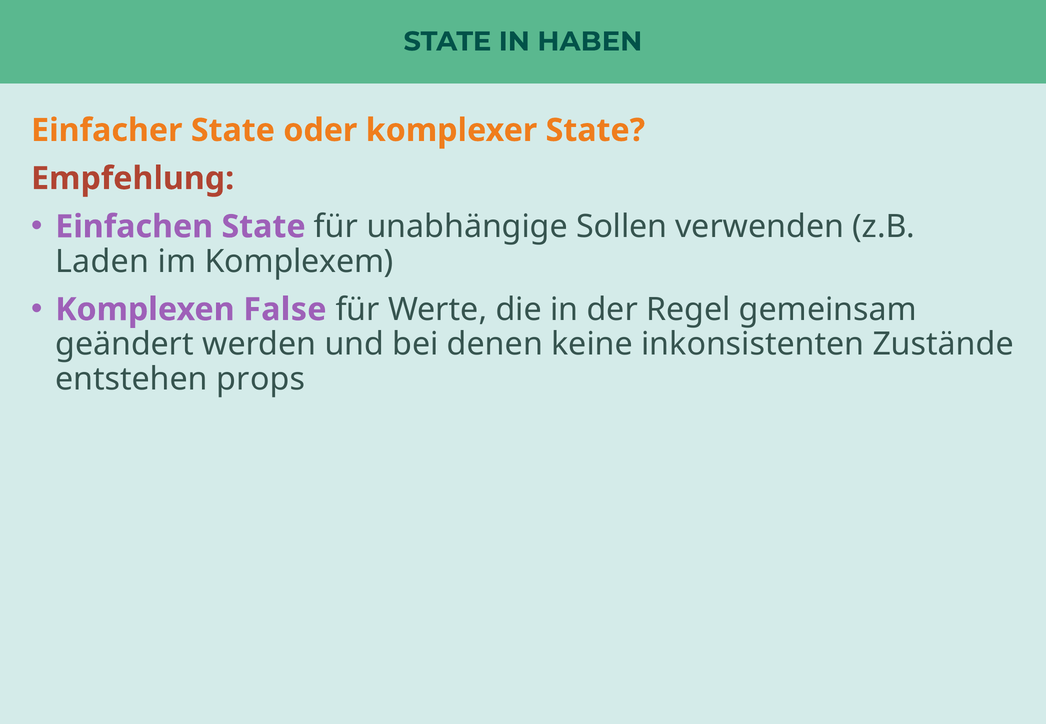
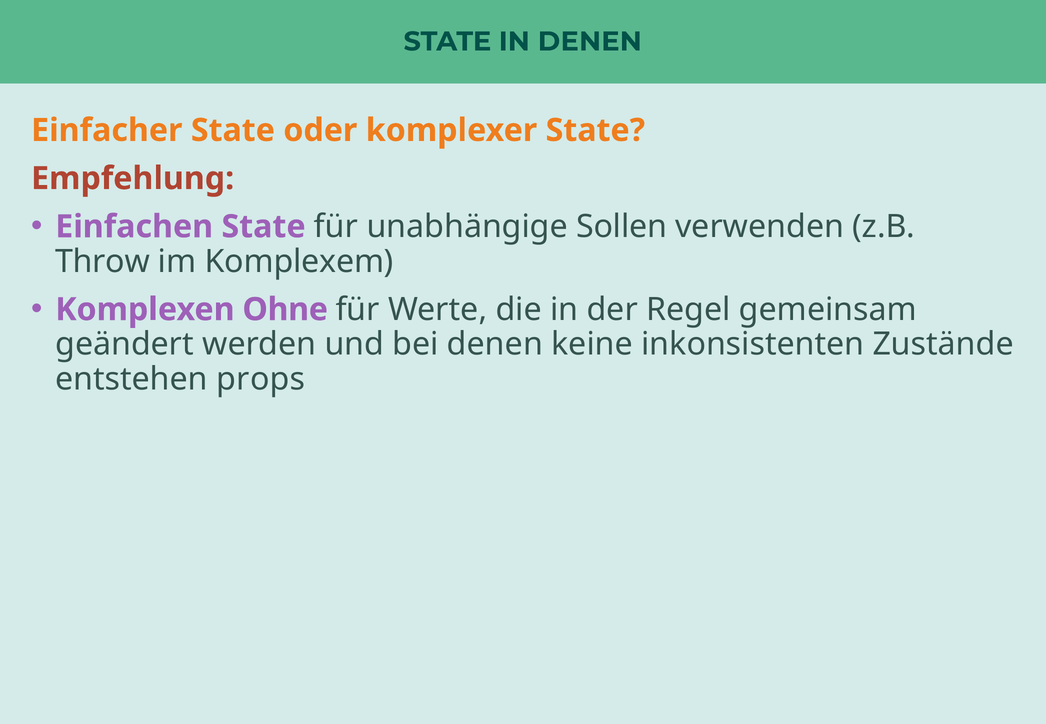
IN HABEN: HABEN -> DENEN
Laden: Laden -> Throw
False: False -> Ohne
